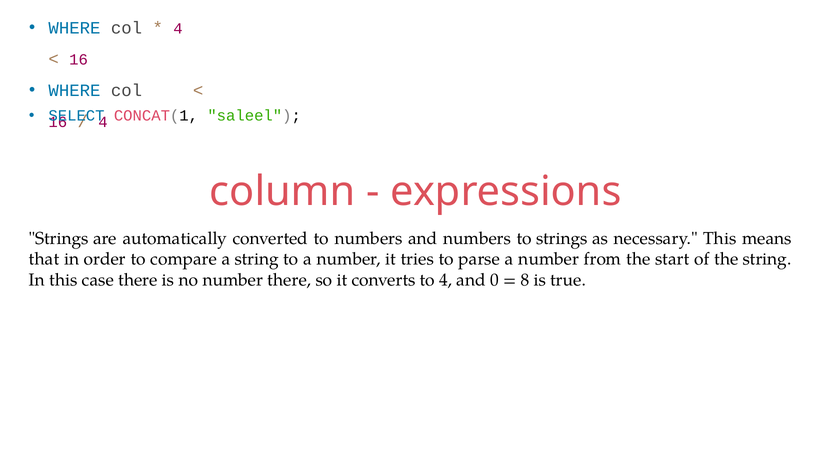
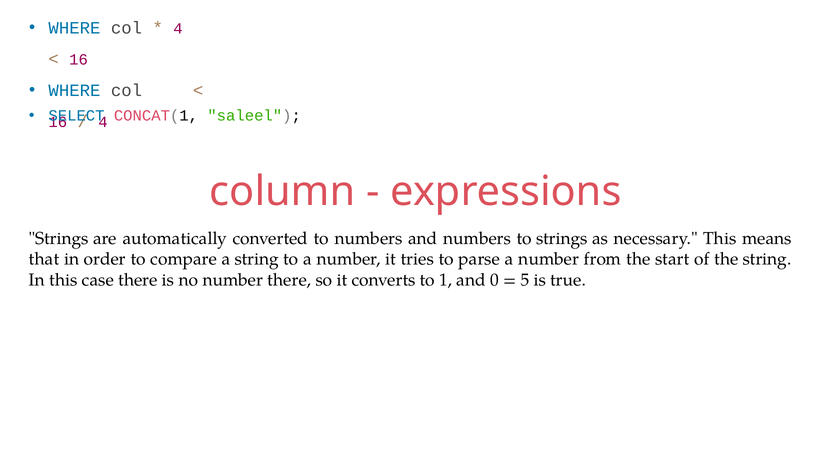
to 4: 4 -> 1
8: 8 -> 5
